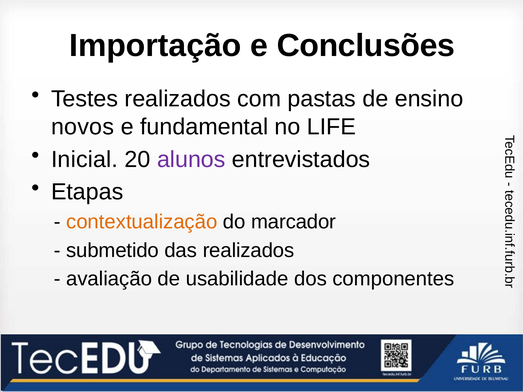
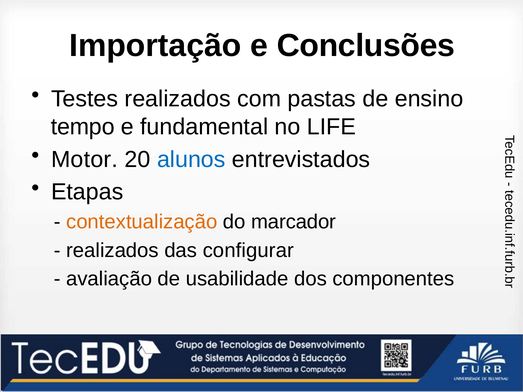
novos: novos -> tempo
Inicial: Inicial -> Motor
alunos colour: purple -> blue
submetido at (113, 251): submetido -> realizados
das realizados: realizados -> configurar
